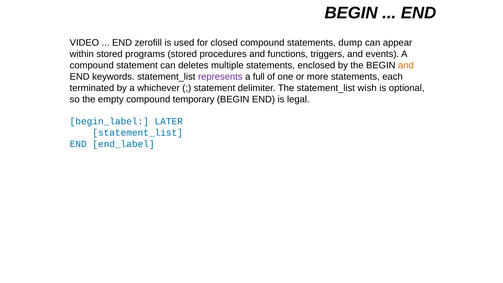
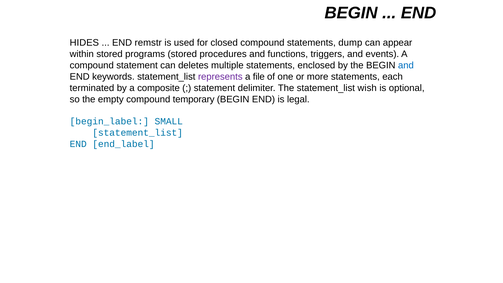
VIDEO: VIDEO -> HIDES
zerofill: zerofill -> remstr
and at (406, 65) colour: orange -> blue
full: full -> file
whichever: whichever -> composite
LATER: LATER -> SMALL
